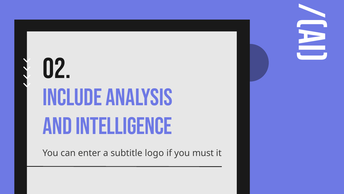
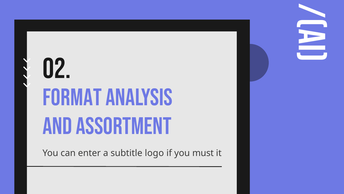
INCLUDE: INCLUDE -> FORMAT
INTELLIGENCE: INTELLIGENCE -> ASSORTMENT
